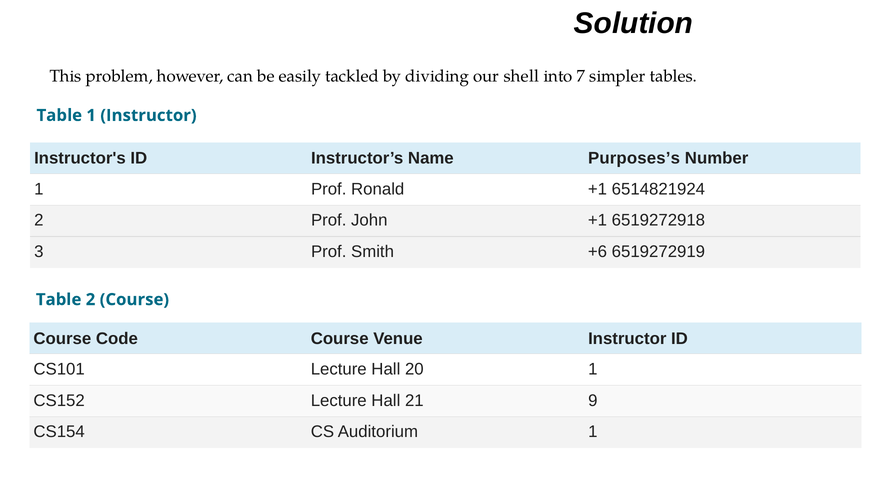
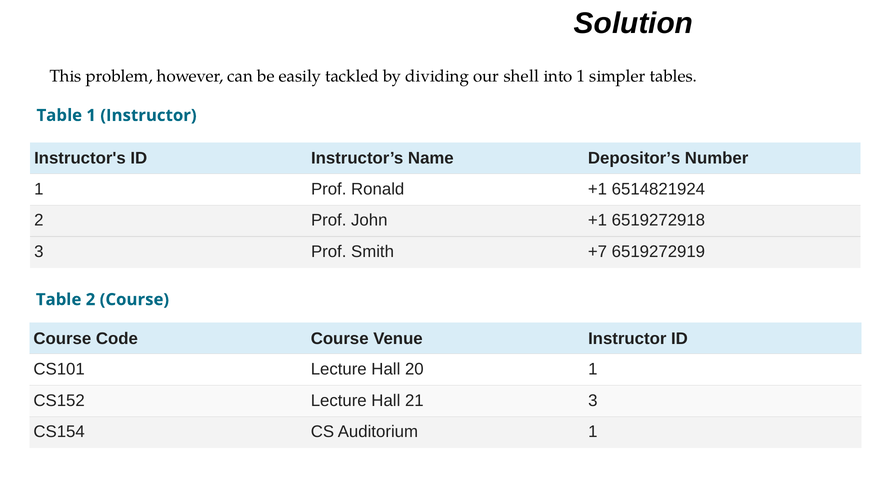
into 7: 7 -> 1
Purposes’s: Purposes’s -> Depositor’s
+6: +6 -> +7
21 9: 9 -> 3
